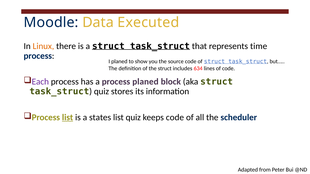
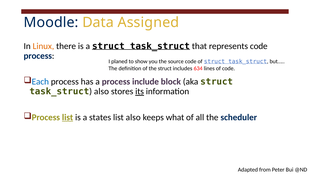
Executed: Executed -> Assigned
represents time: time -> code
Each colour: purple -> blue
process planed: planed -> include
task_struct quiz: quiz -> also
its underline: none -> present
list quiz: quiz -> also
keeps code: code -> what
